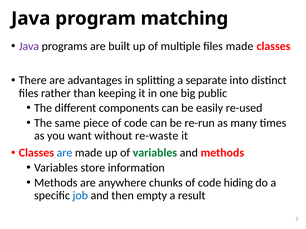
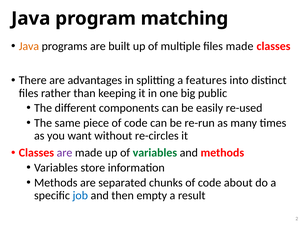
Java at (29, 46) colour: purple -> orange
separate: separate -> features
re-waste: re-waste -> re-circles
are at (65, 153) colour: blue -> purple
anywhere: anywhere -> separated
hiding: hiding -> about
